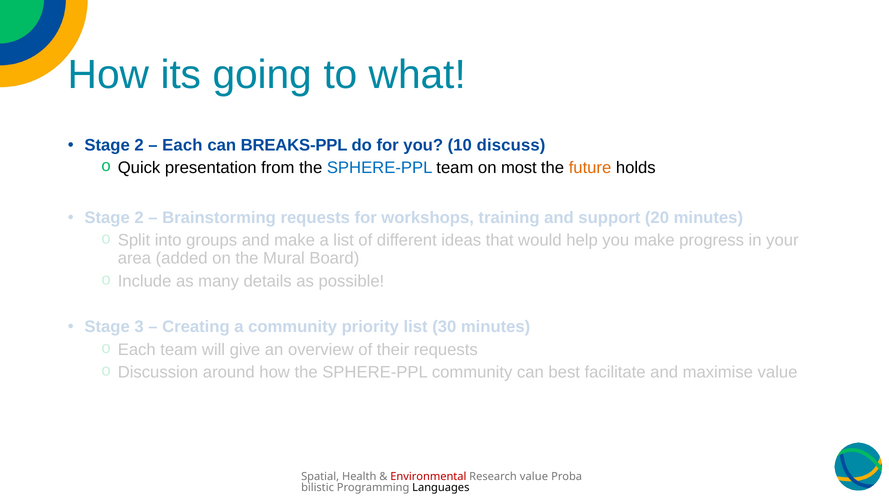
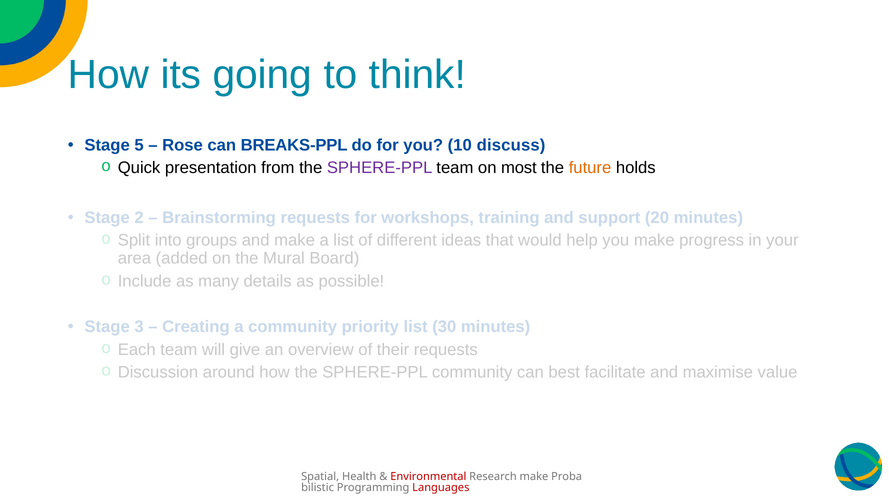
what: what -> think
2 at (139, 145): 2 -> 5
Each at (182, 145): Each -> Rose
SPHERE-PPL at (380, 168) colour: blue -> purple
Research value: value -> make
Languages colour: black -> red
